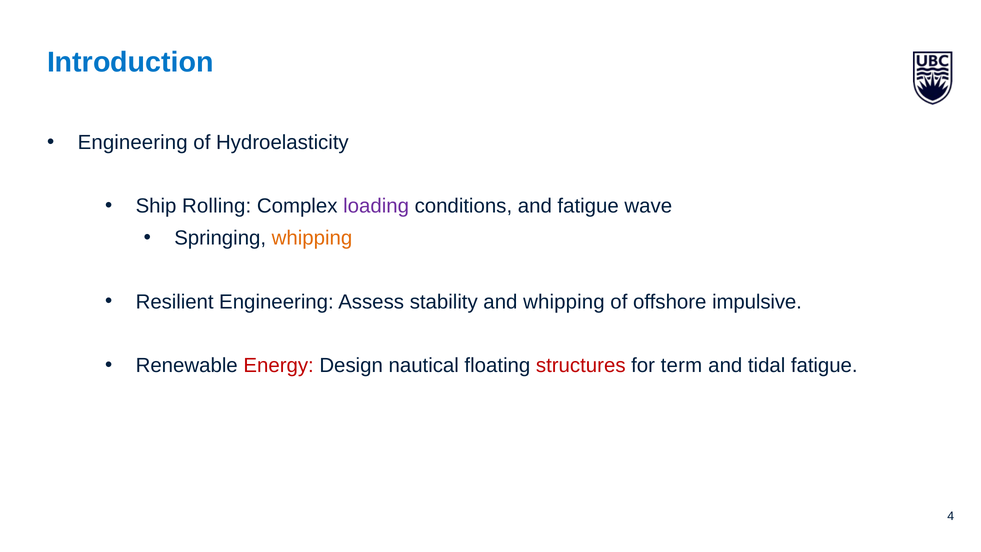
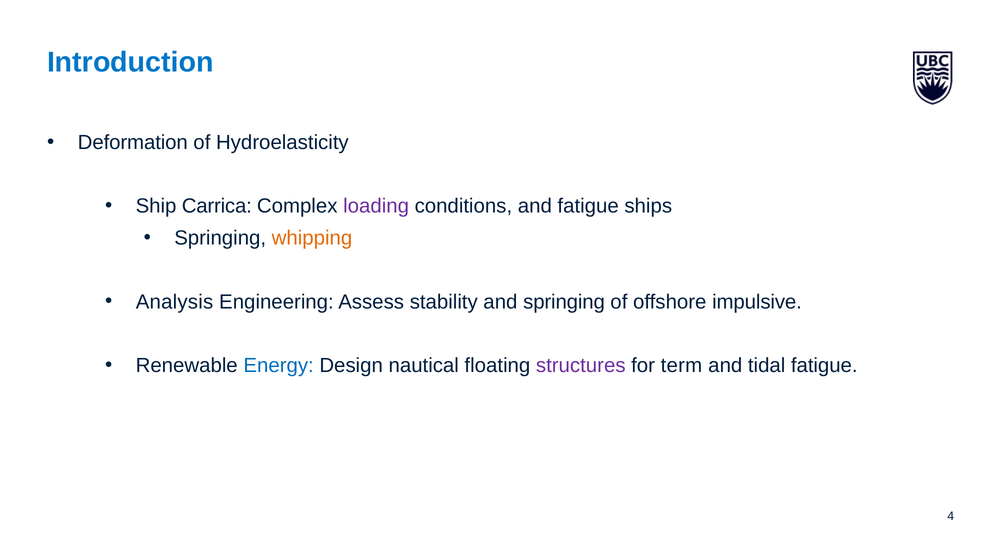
Engineering at (133, 142): Engineering -> Deformation
Rolling: Rolling -> Carrica
wave: wave -> ships
Resilient: Resilient -> Analysis
and whipping: whipping -> springing
Energy colour: red -> blue
structures colour: red -> purple
